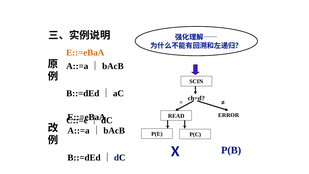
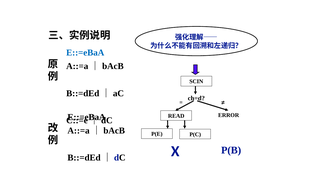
E::=eBaA at (85, 53) colour: orange -> blue
